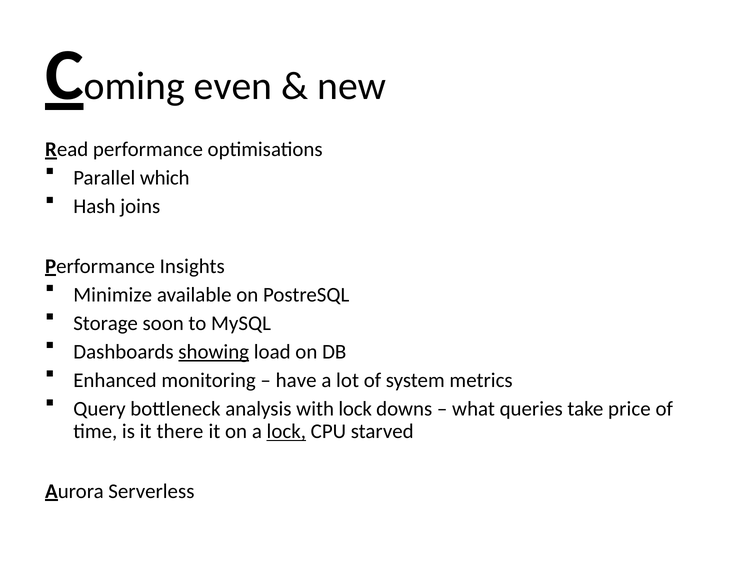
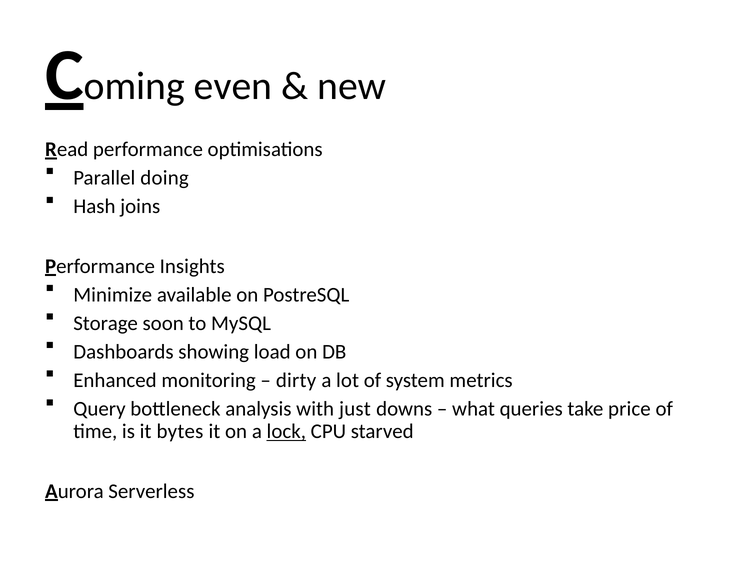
which: which -> doing
showing underline: present -> none
have: have -> dirty
with lock: lock -> just
there: there -> bytes
